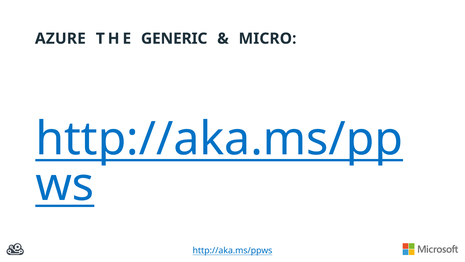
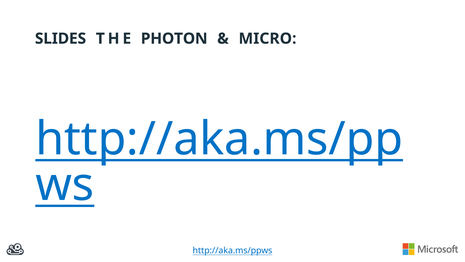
AZURE: AZURE -> SLIDES
GENERIC: GENERIC -> PHOTON
